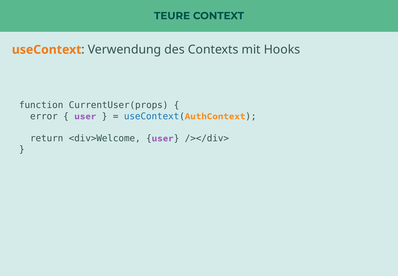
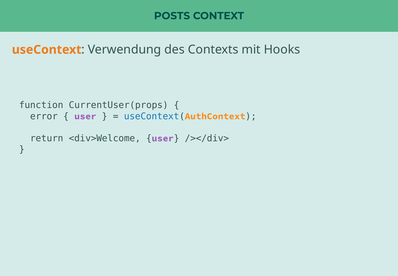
TEURE: TEURE -> POSTS
